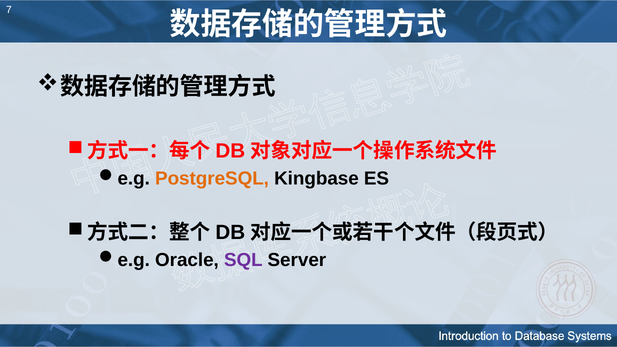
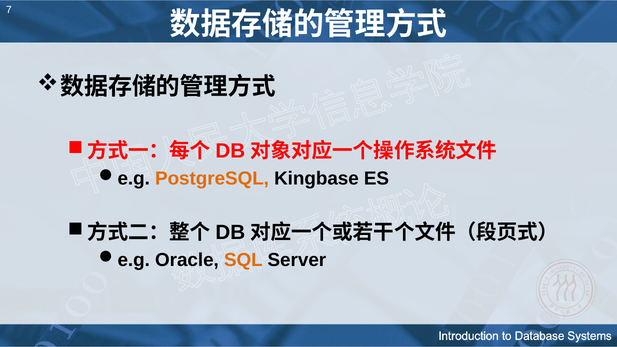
SQL colour: purple -> orange
